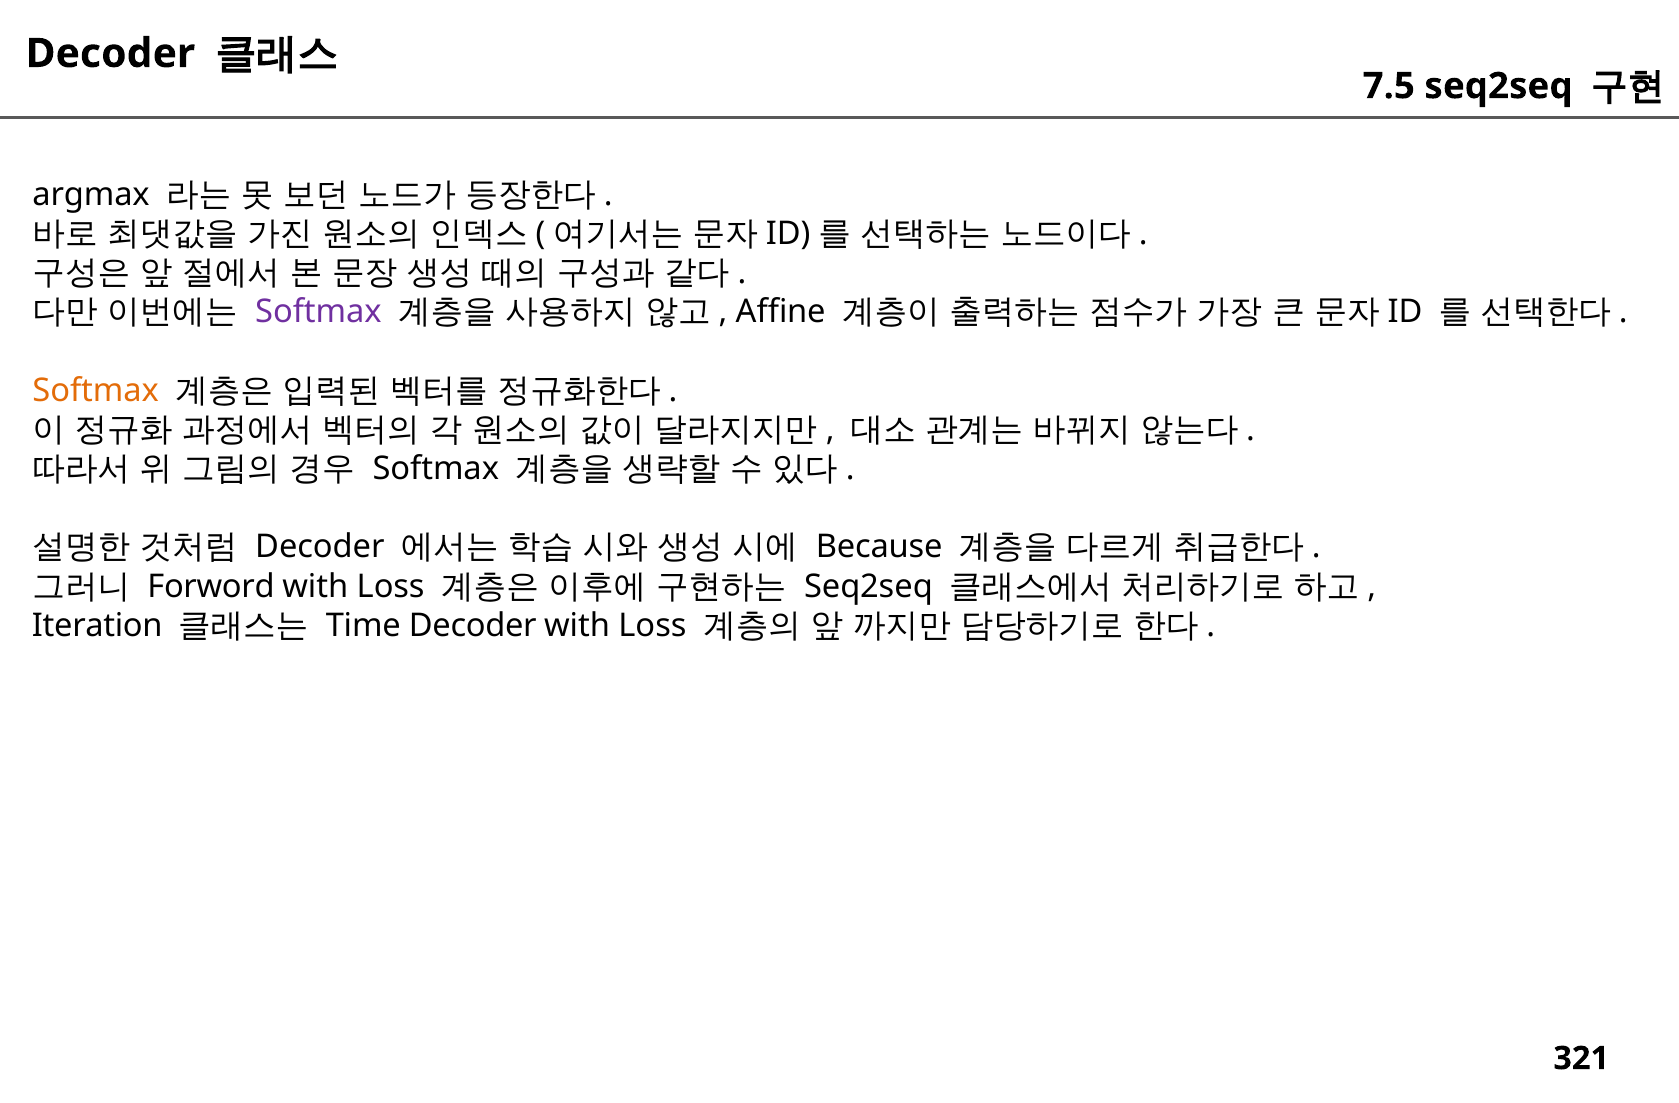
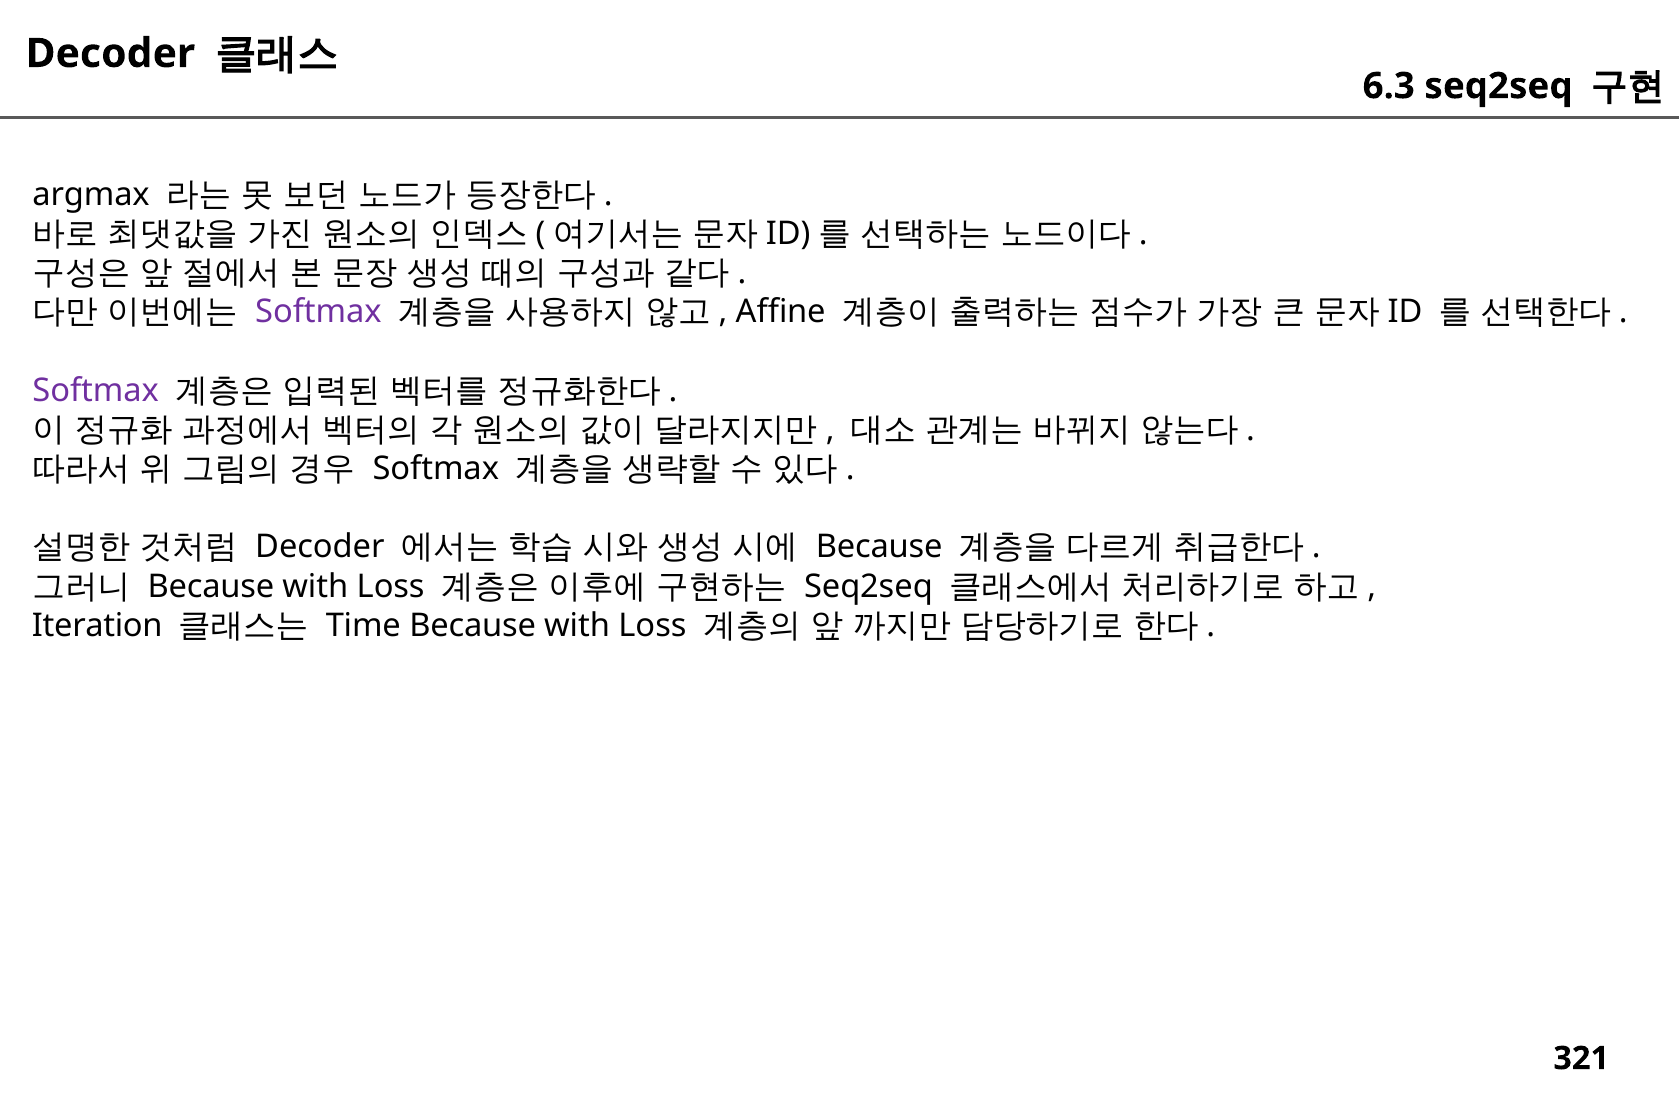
7.5: 7.5 -> 6.3
Softmax at (96, 390) colour: orange -> purple
Forword at (211, 586): Forword -> Because
Time Decoder: Decoder -> Because
